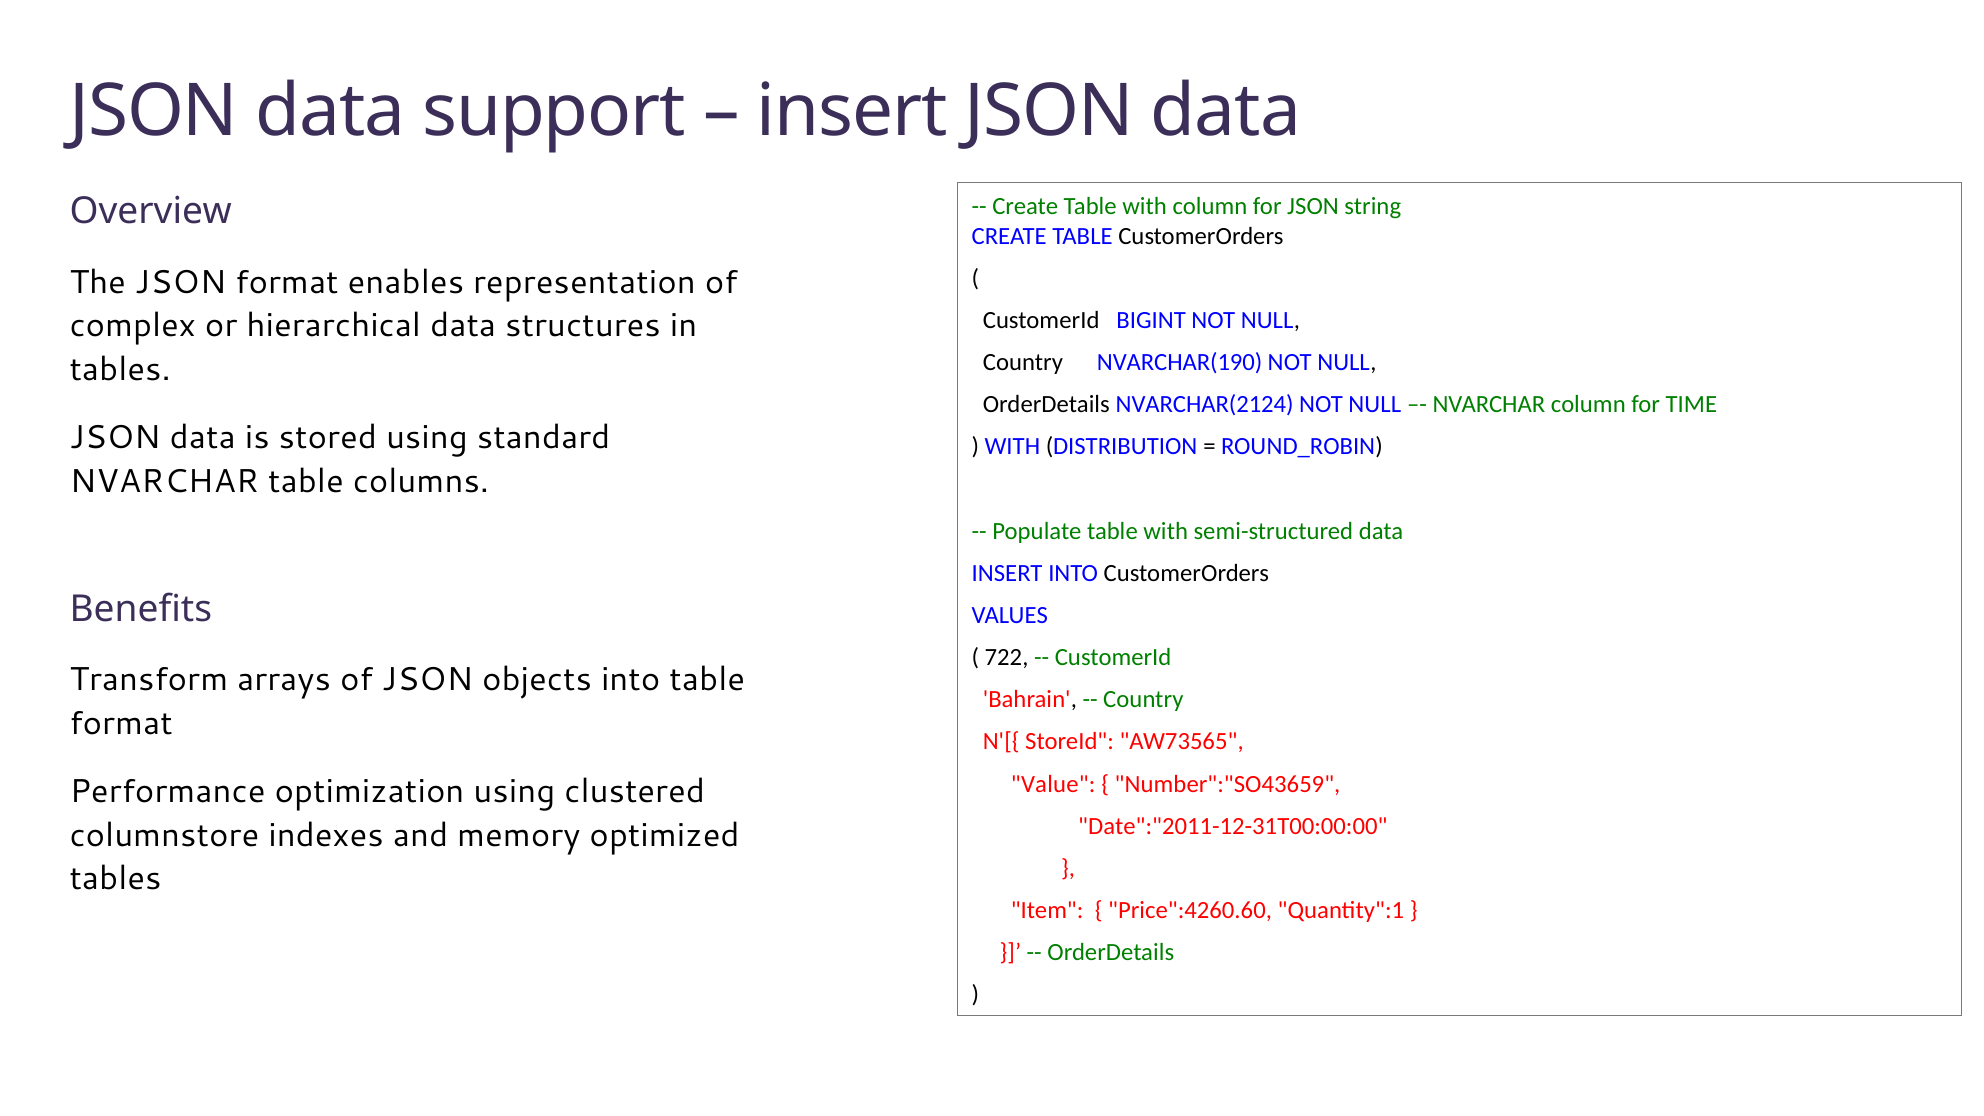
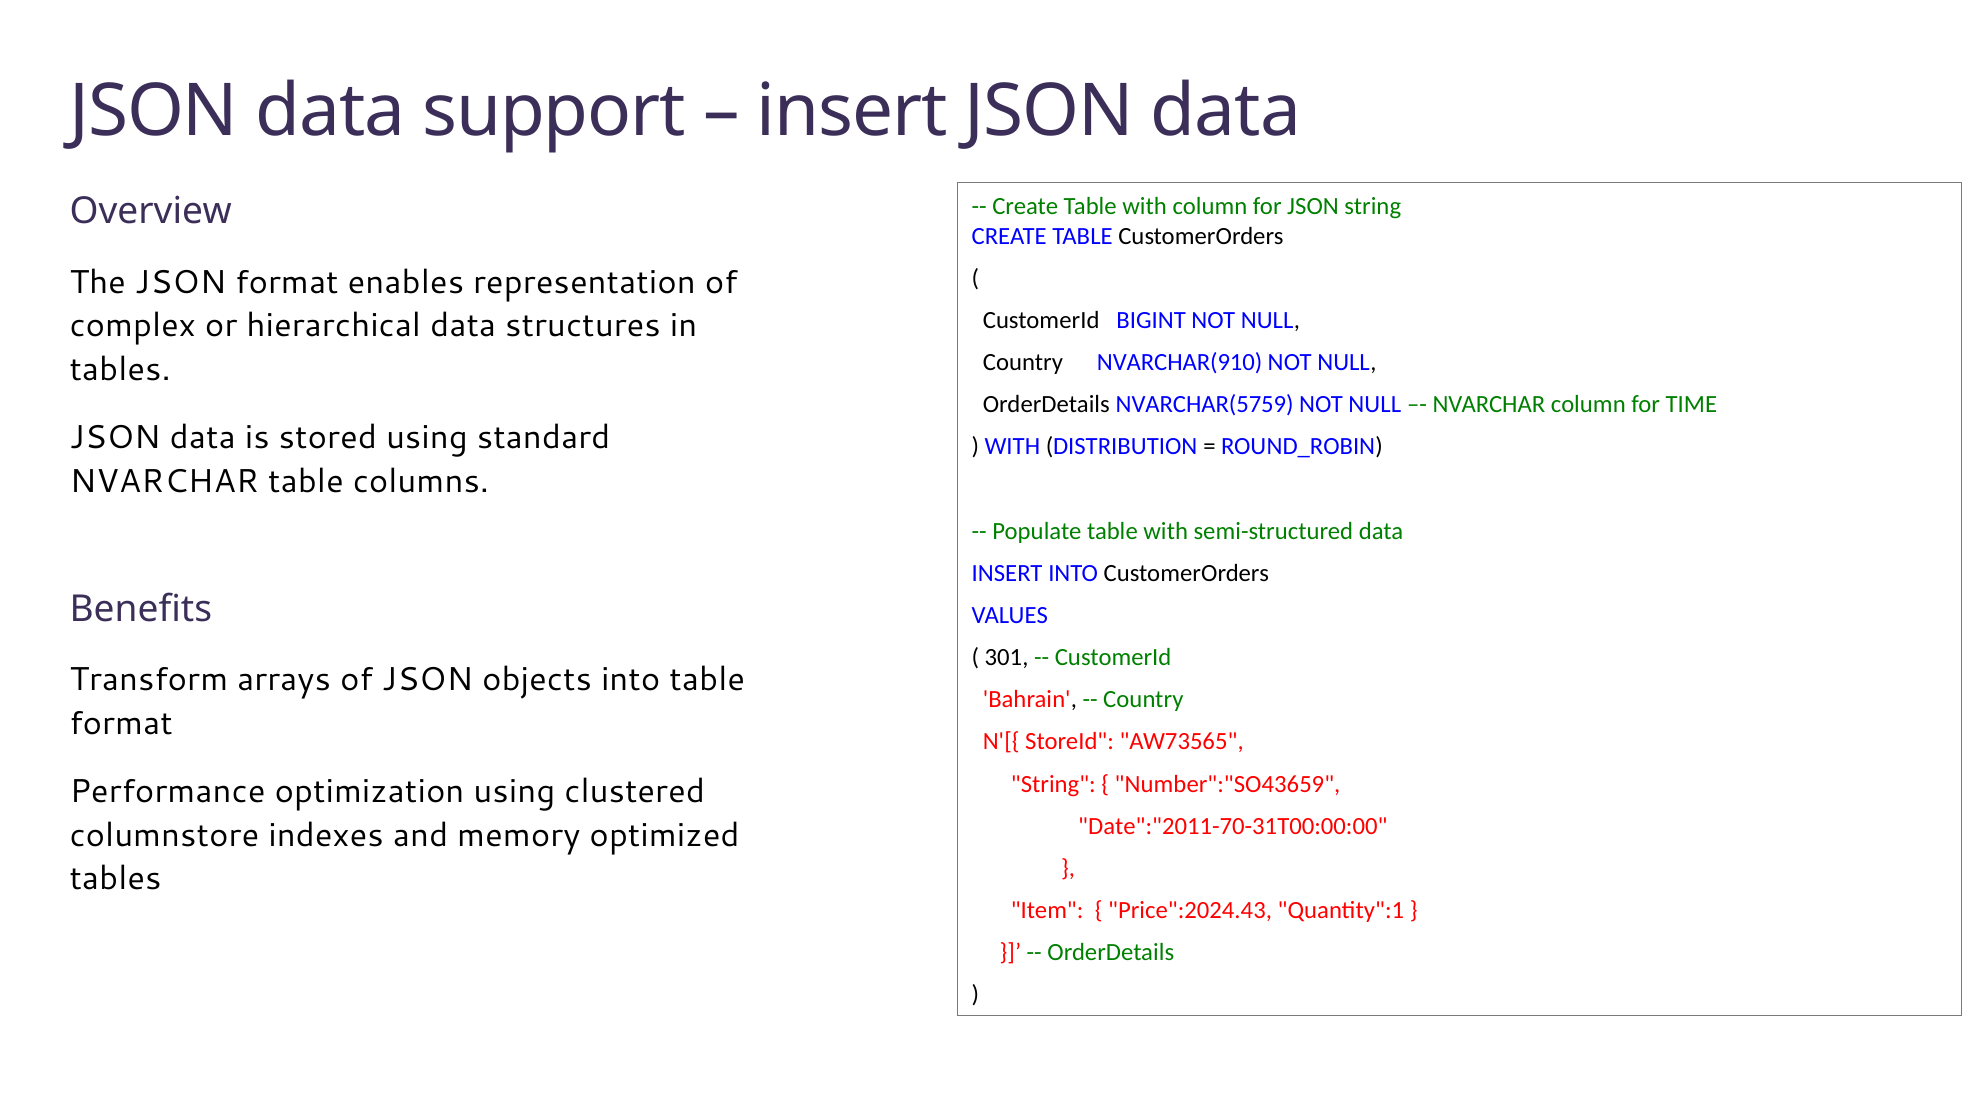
NVARCHAR(190: NVARCHAR(190 -> NVARCHAR(910
NVARCHAR(2124: NVARCHAR(2124 -> NVARCHAR(5759
722: 722 -> 301
Value at (1053, 784): Value -> String
Date":"2011-12-31T00:00:00: Date":"2011-12-31T00:00:00 -> Date":"2011-70-31T00:00:00
Price":4260.60: Price":4260.60 -> Price":2024.43
